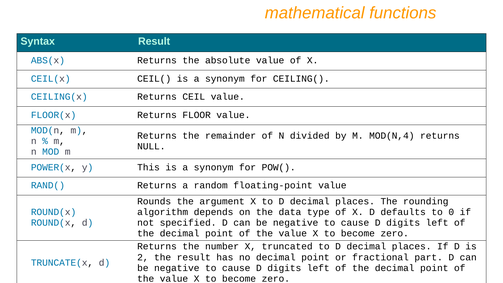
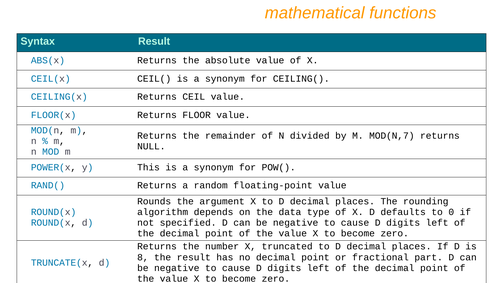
MOD(N,4: MOD(N,4 -> MOD(N,7
2: 2 -> 8
